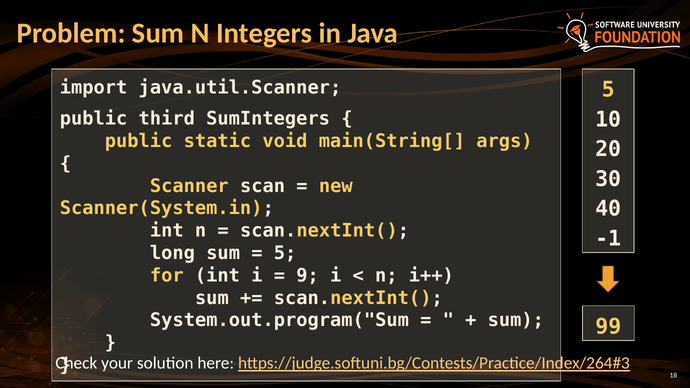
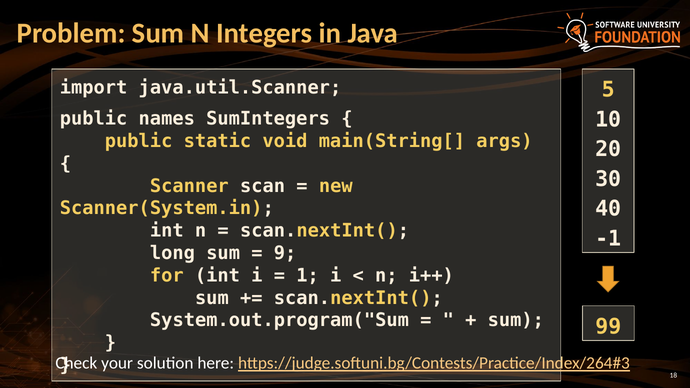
third: third -> names
5 at (285, 253): 5 -> 9
9: 9 -> 1
